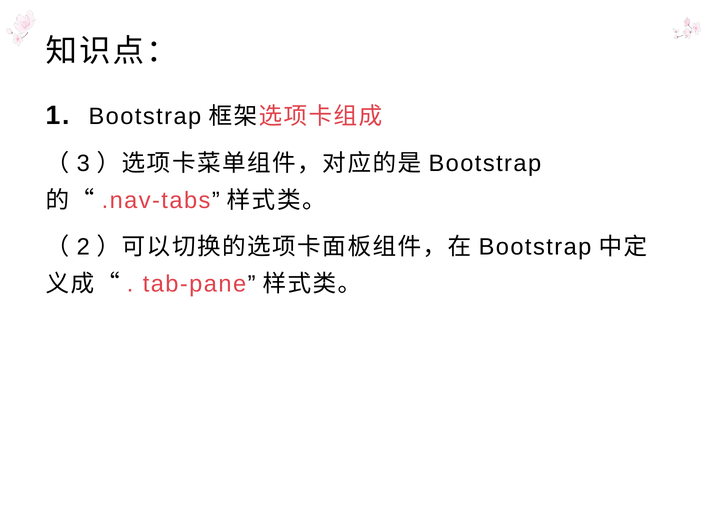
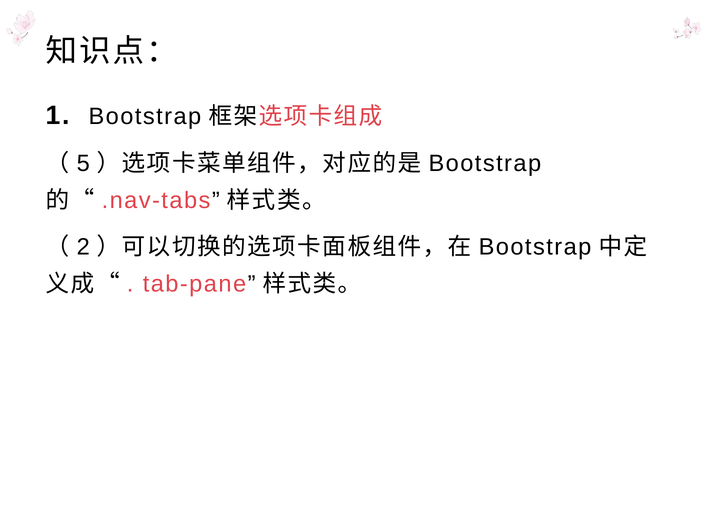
3: 3 -> 5
